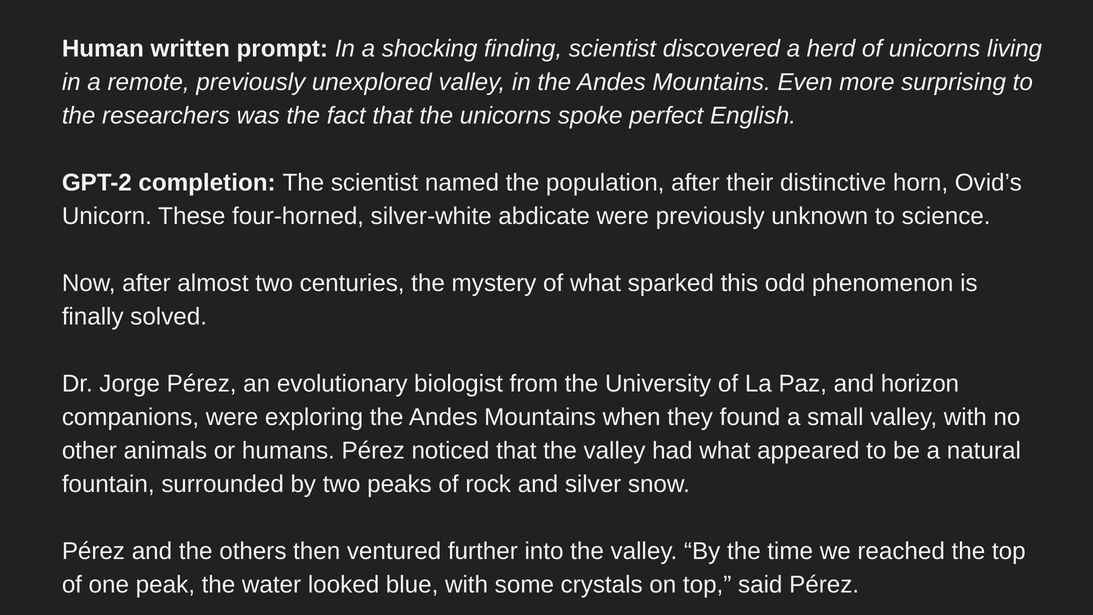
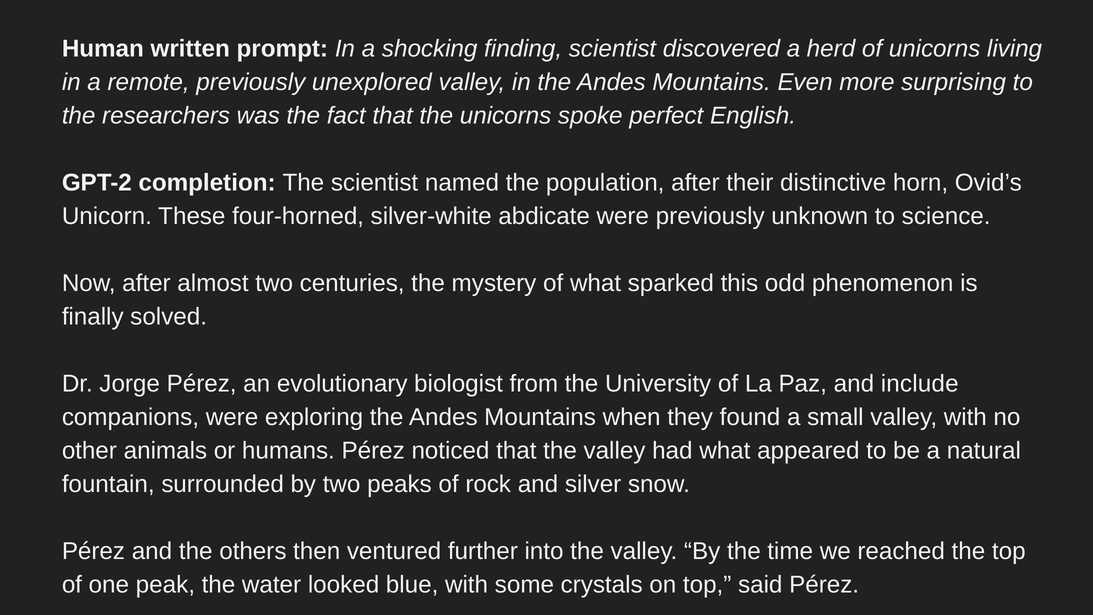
horizon: horizon -> include
